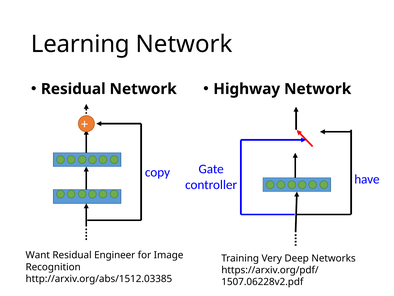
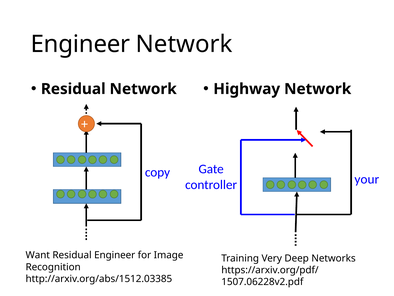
Learning at (80, 44): Learning -> Engineer
have: have -> your
